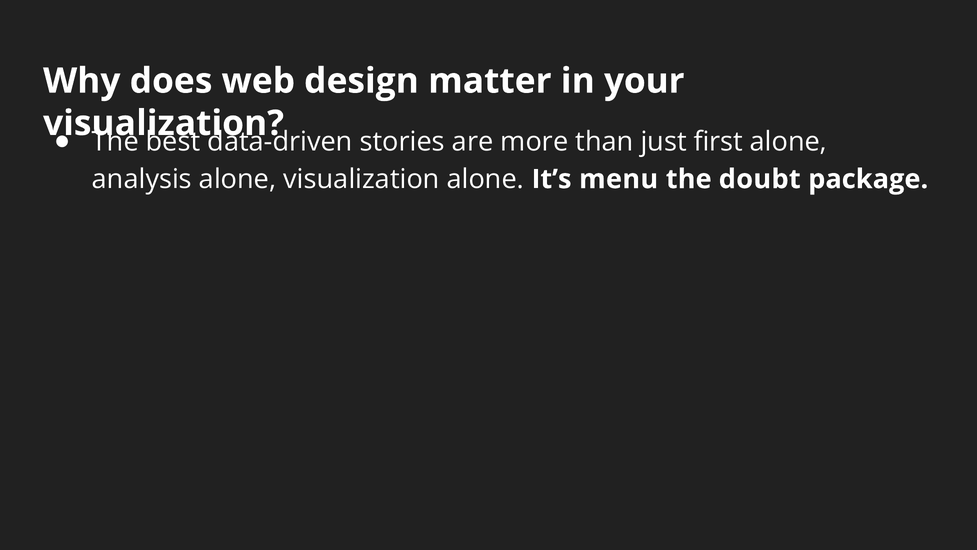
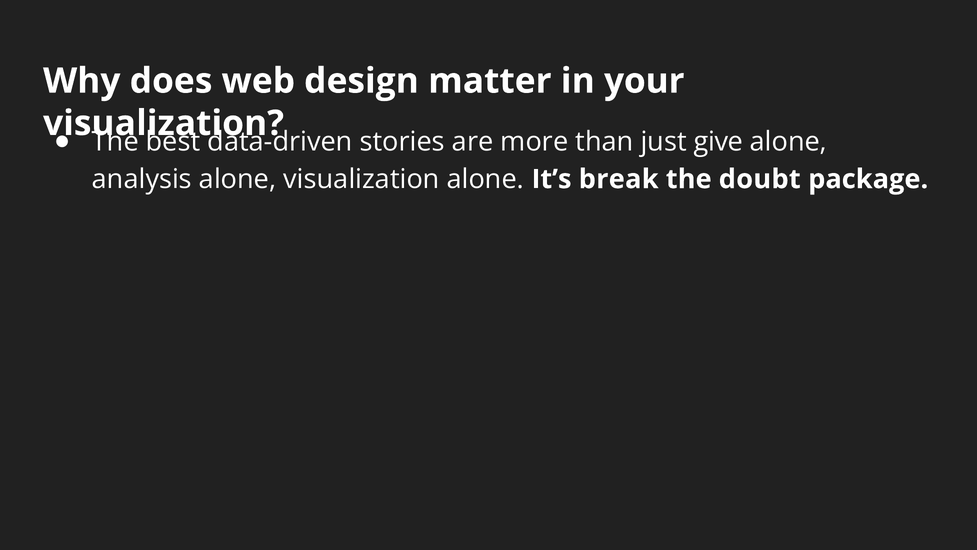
first: first -> give
menu: menu -> break
